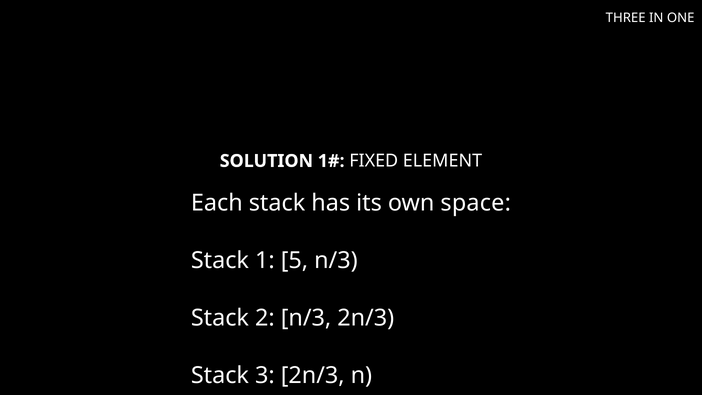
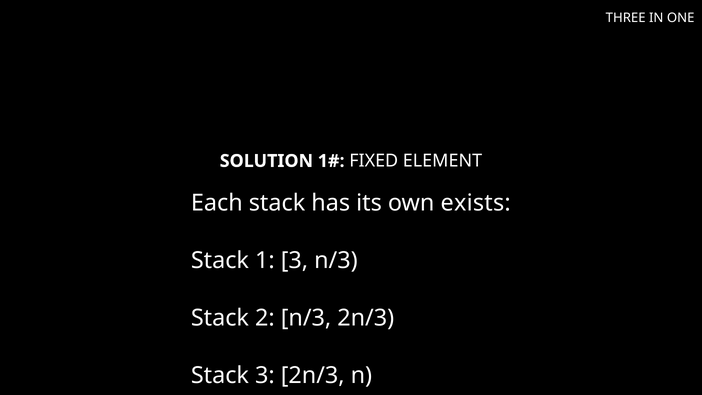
space: space -> exists
1 5: 5 -> 3
